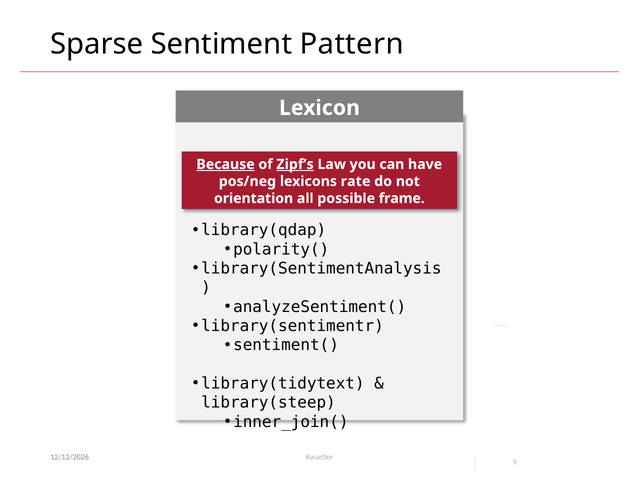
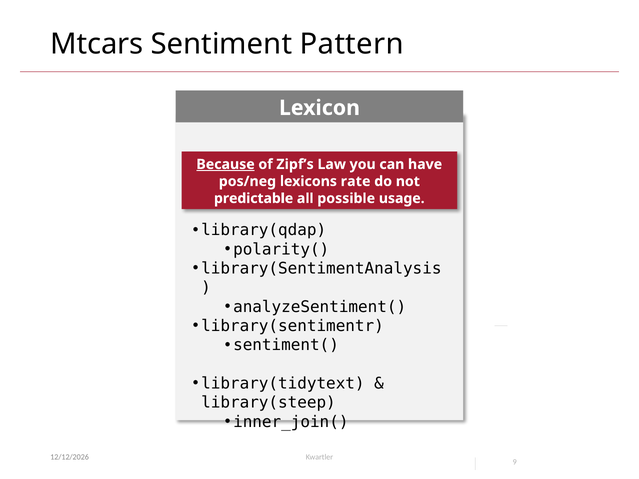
Sparse: Sparse -> Mtcars
Zipf’s underline: present -> none
orientation: orientation -> predictable
frame: frame -> usage
